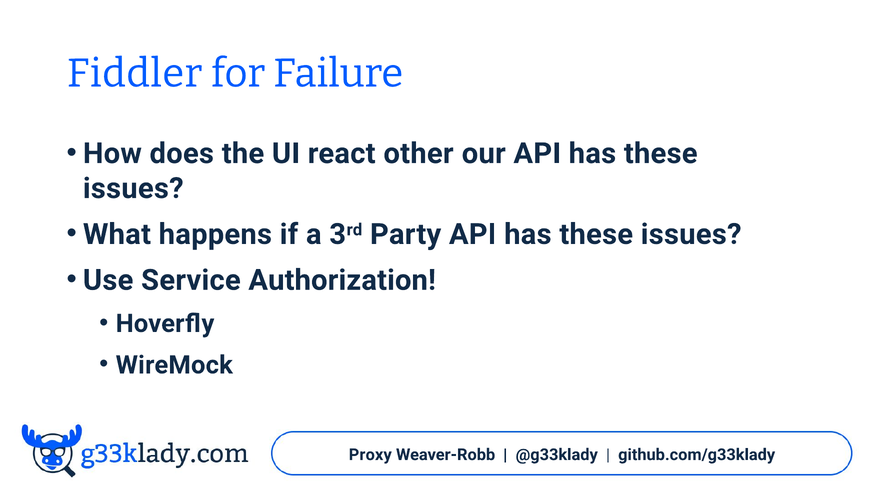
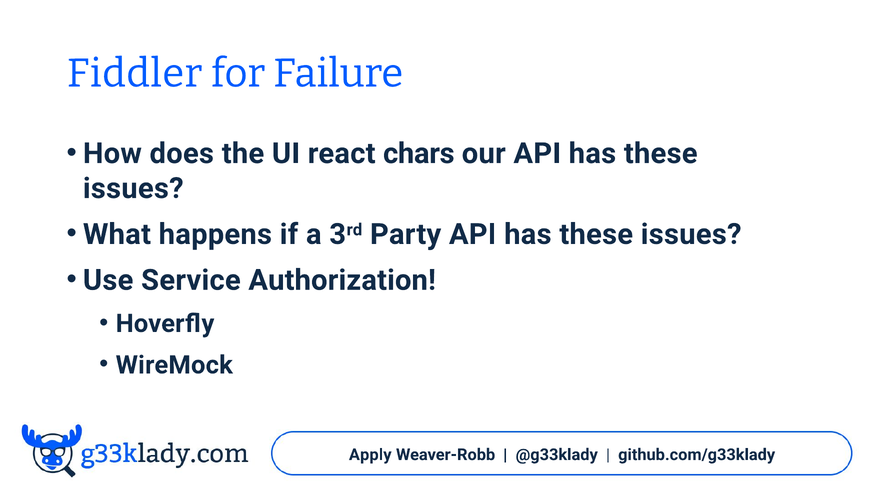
other: other -> chars
Proxy: Proxy -> Apply
